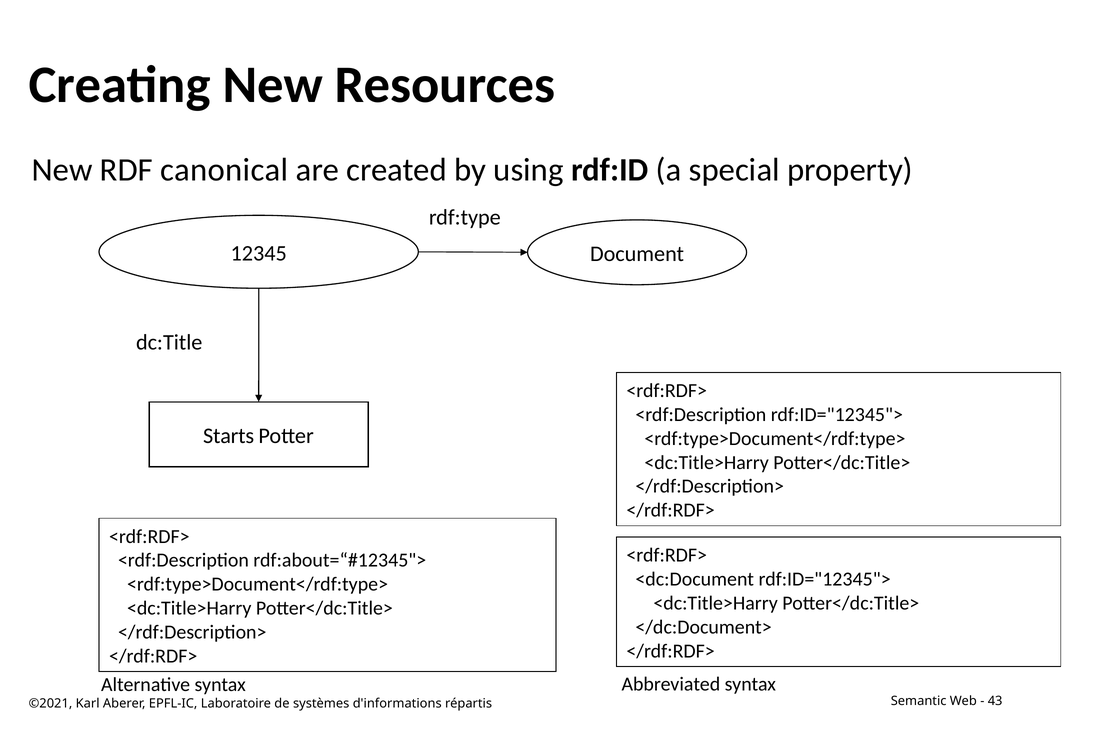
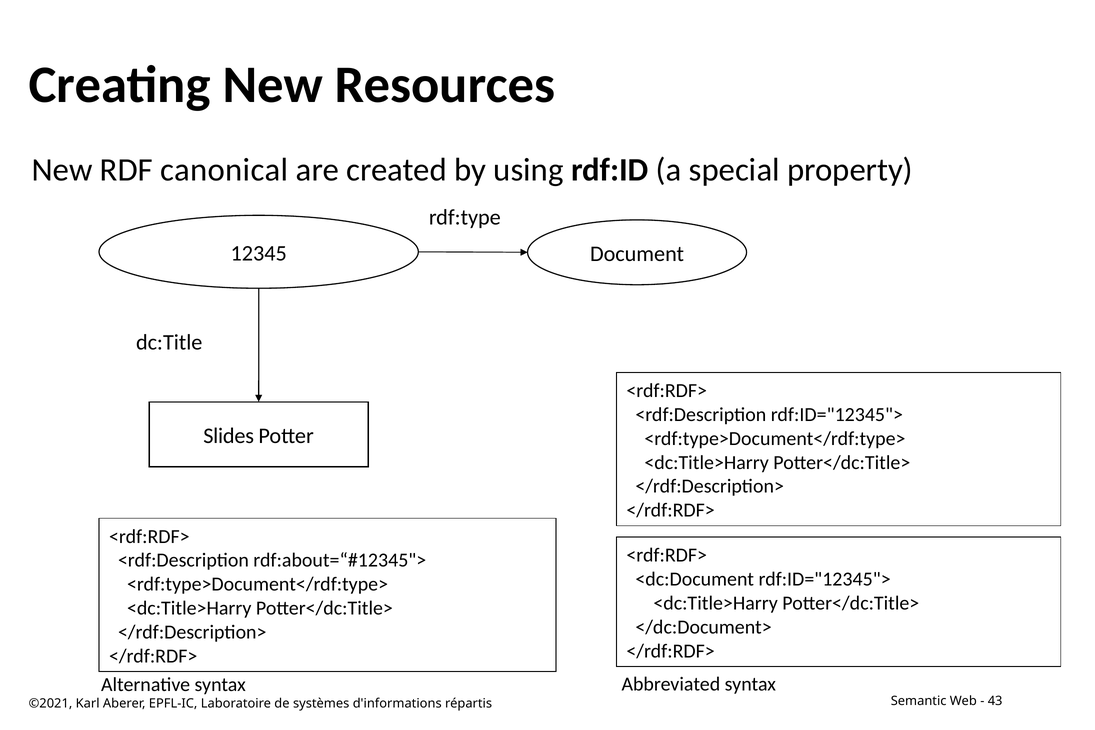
Starts: Starts -> Slides
